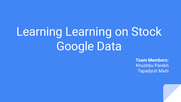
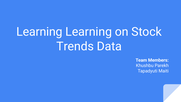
Google: Google -> Trends
